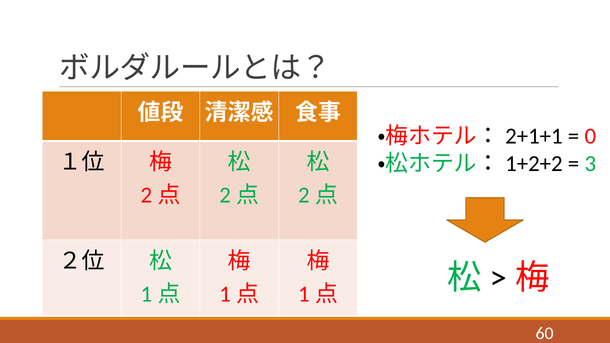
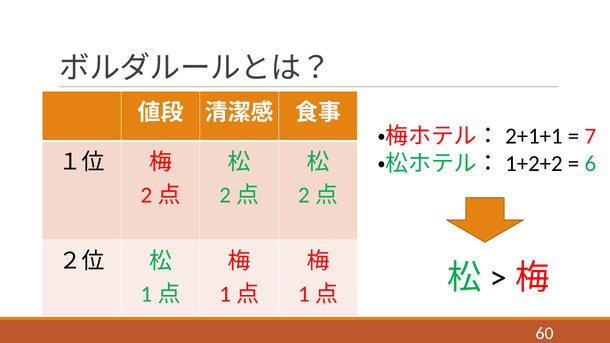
0: 0 -> 7
3: 3 -> 6
